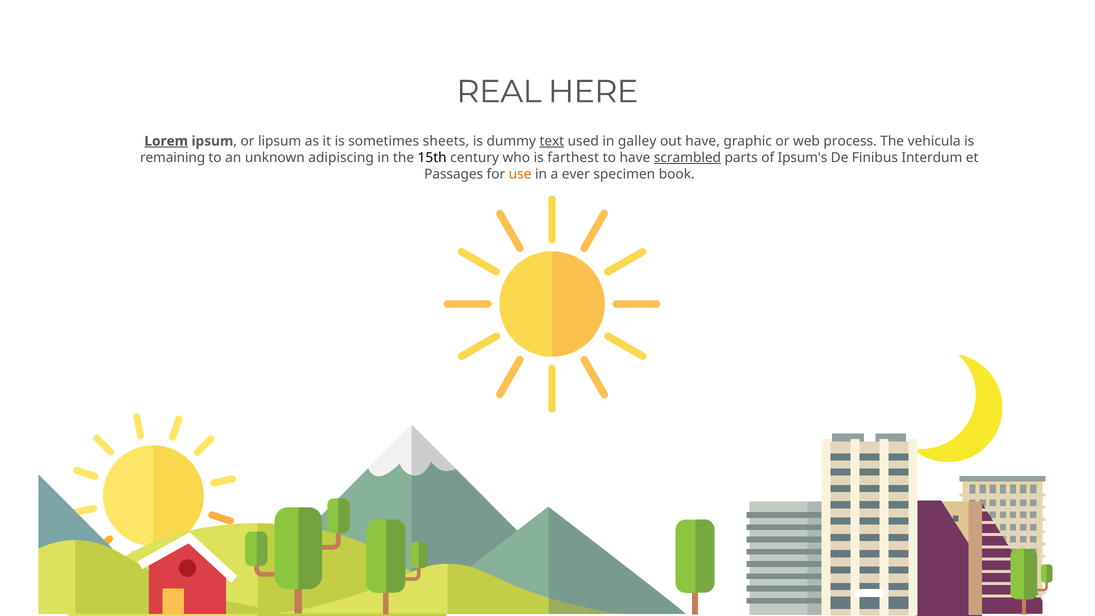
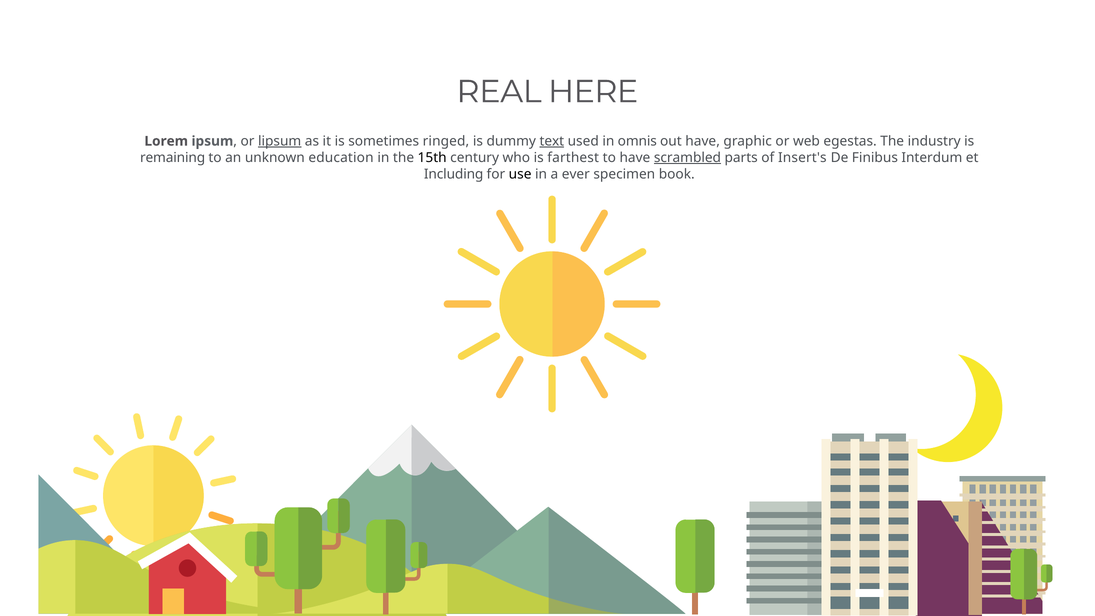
Lorem underline: present -> none
lipsum underline: none -> present
sheets: sheets -> ringed
galley: galley -> omnis
process: process -> egestas
vehicula: vehicula -> industry
adipiscing: adipiscing -> education
Ipsum's: Ipsum's -> Insert's
Passages: Passages -> Including
use colour: orange -> black
